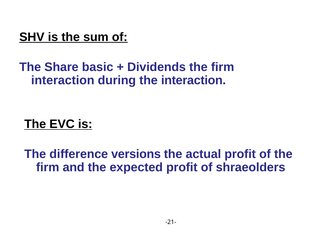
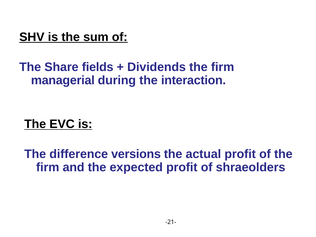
basic: basic -> fields
interaction at (63, 80): interaction -> managerial
